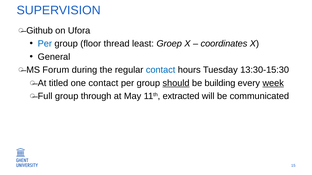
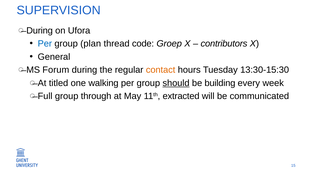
Github at (40, 31): Github -> During
floor: floor -> plan
least: least -> code
coordinates: coordinates -> contributors
contact at (161, 70) colour: blue -> orange
one contact: contact -> walking
week underline: present -> none
